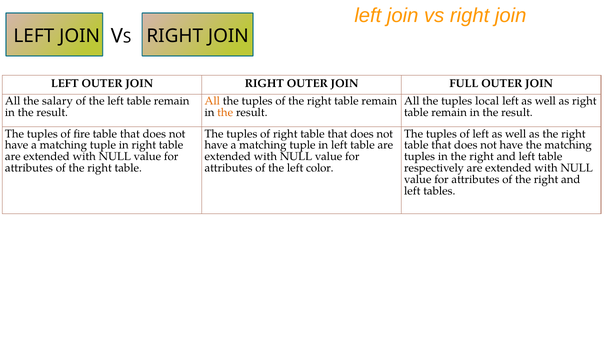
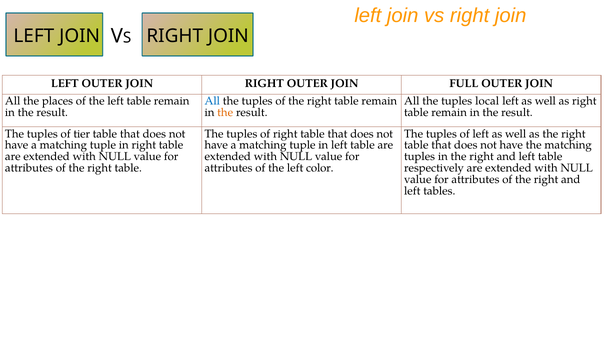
salary: salary -> places
All at (212, 101) colour: orange -> blue
fire: fire -> tier
